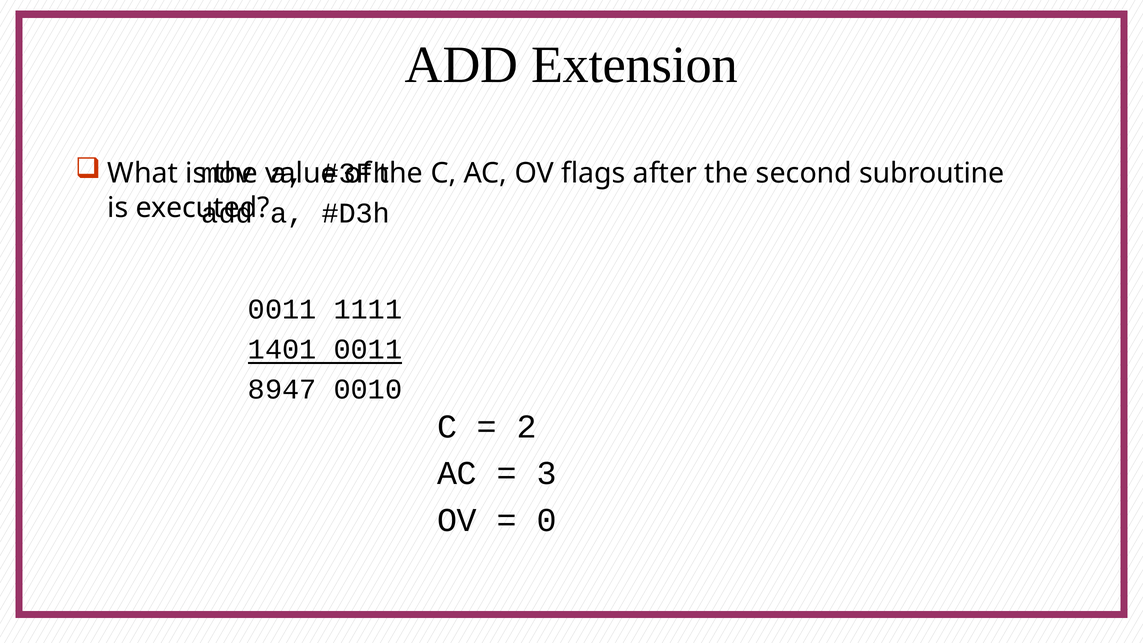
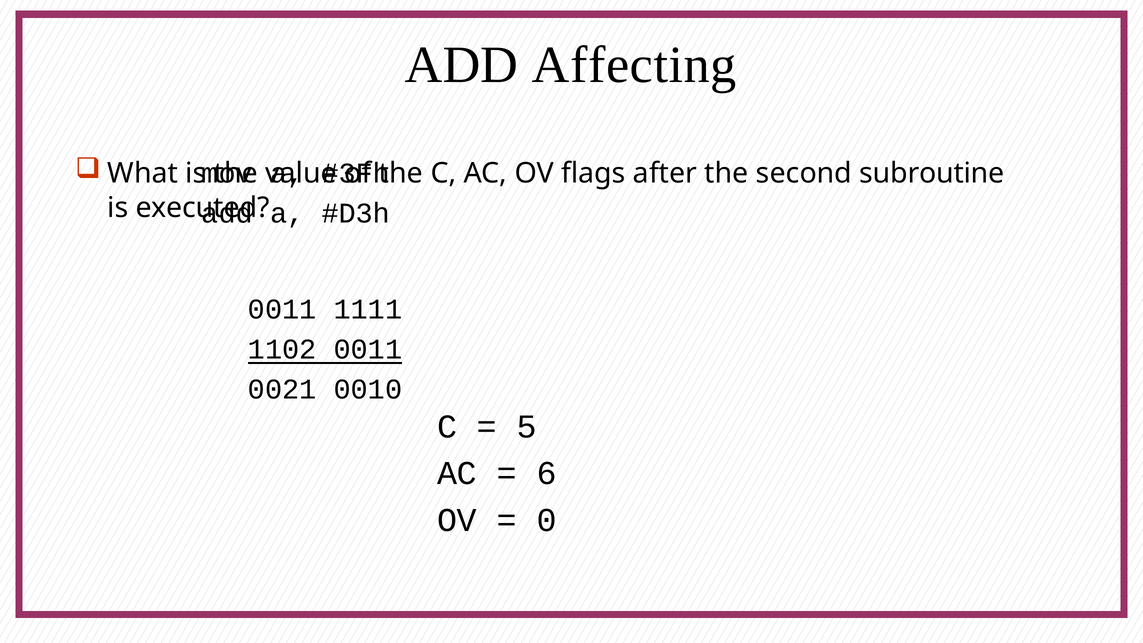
Extension: Extension -> Affecting
1401: 1401 -> 1102
8947: 8947 -> 0021
2: 2 -> 5
3: 3 -> 6
